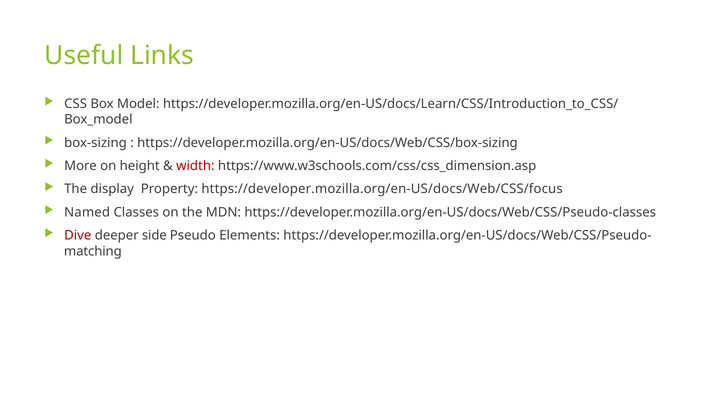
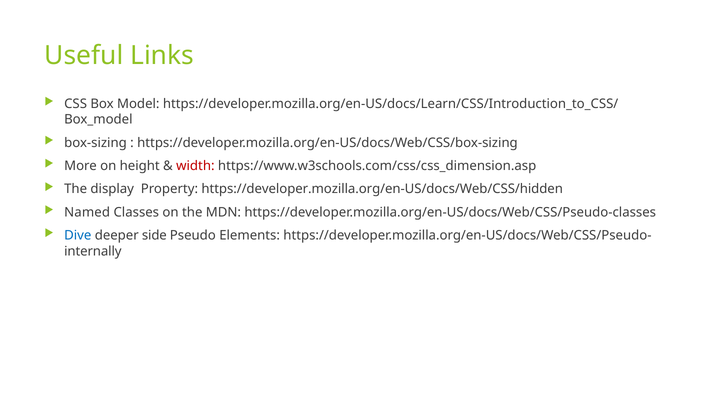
https://developer.mozilla.org/en-US/docs/Web/CSS/focus: https://developer.mozilla.org/en-US/docs/Web/CSS/focus -> https://developer.mozilla.org/en-US/docs/Web/CSS/hidden
Dive colour: red -> blue
matching: matching -> internally
